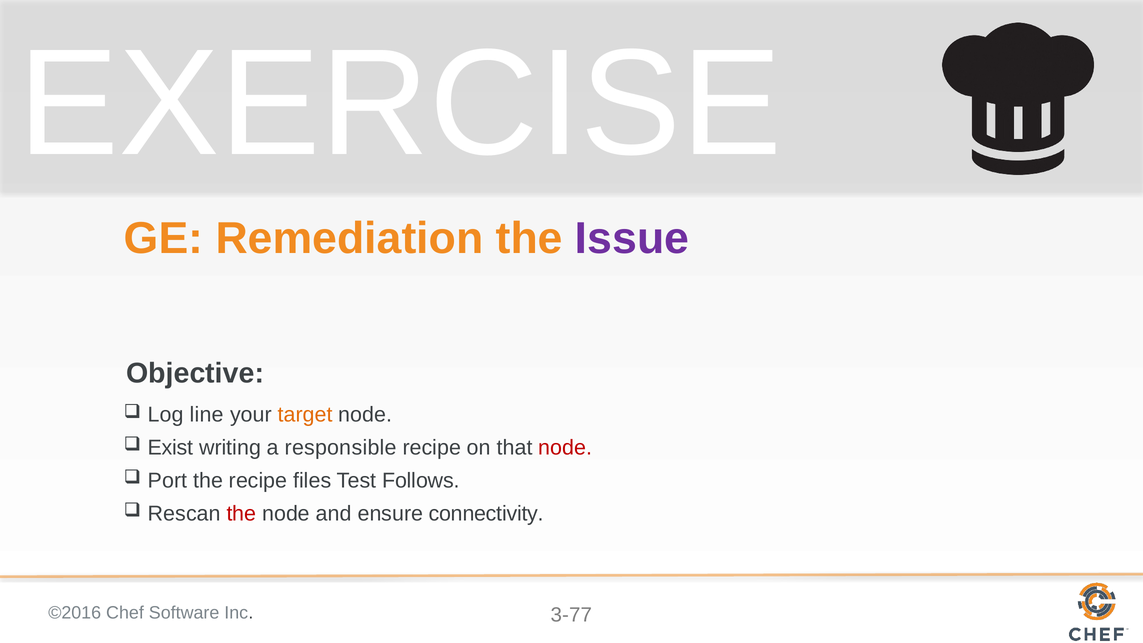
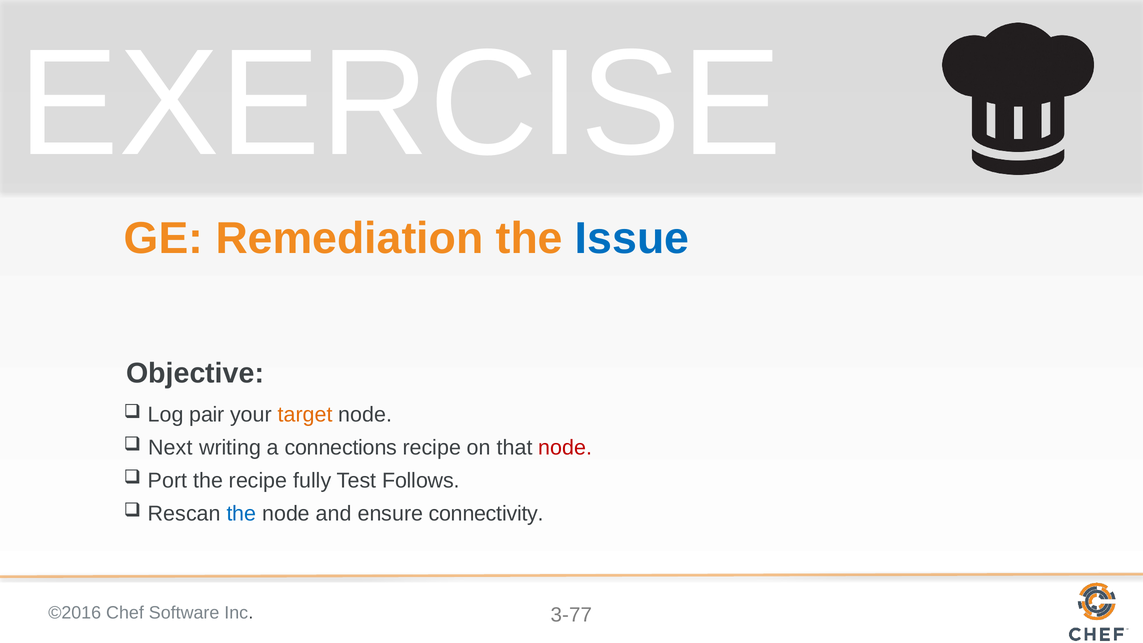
Issue colour: purple -> blue
line: line -> pair
Exist: Exist -> Next
responsible: responsible -> connections
files: files -> fully
the at (241, 513) colour: red -> blue
